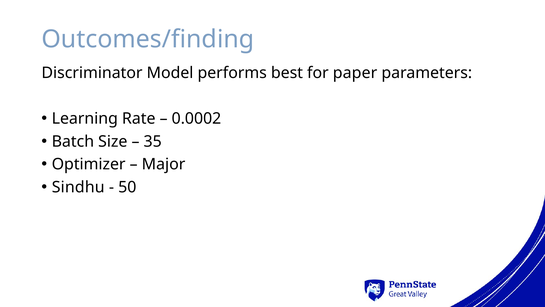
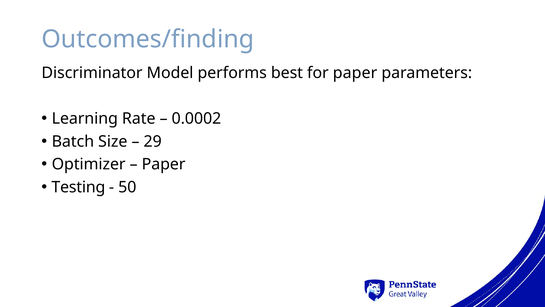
35: 35 -> 29
Major at (164, 164): Major -> Paper
Sindhu: Sindhu -> Testing
